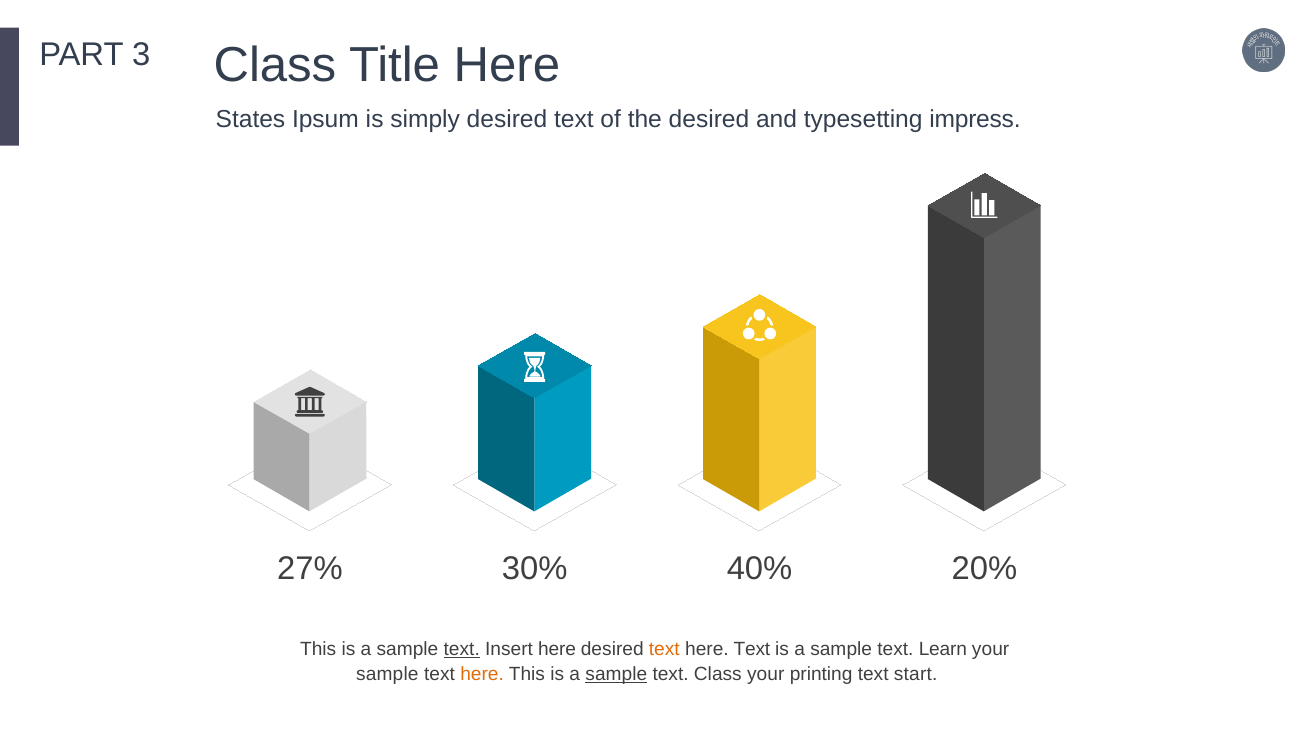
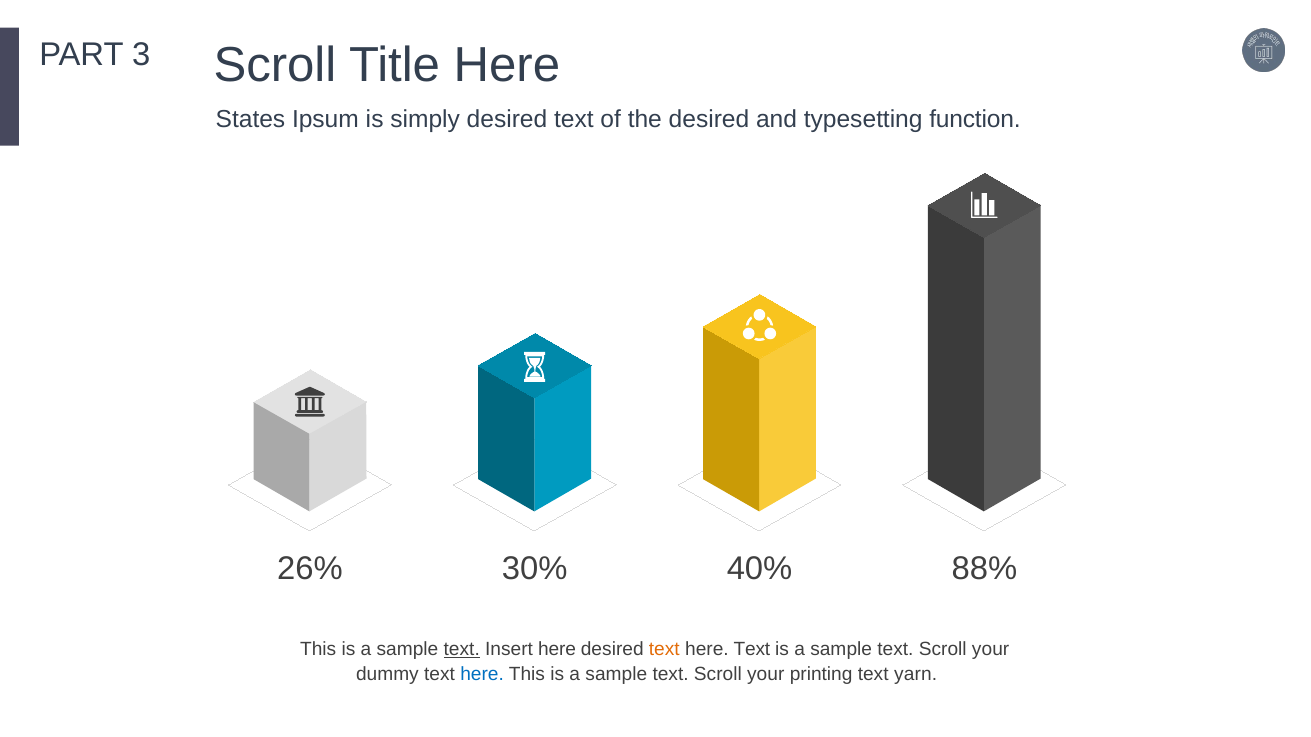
3 Class: Class -> Scroll
impress: impress -> function
27%: 27% -> 26%
20%: 20% -> 88%
Learn at (943, 650): Learn -> Scroll
sample at (387, 675): sample -> dummy
here at (482, 675) colour: orange -> blue
sample at (616, 675) underline: present -> none
Class at (718, 675): Class -> Scroll
start: start -> yarn
